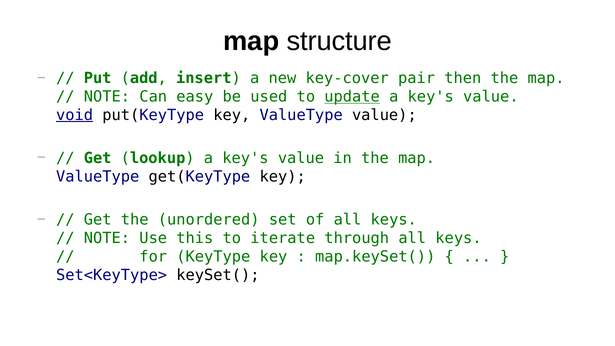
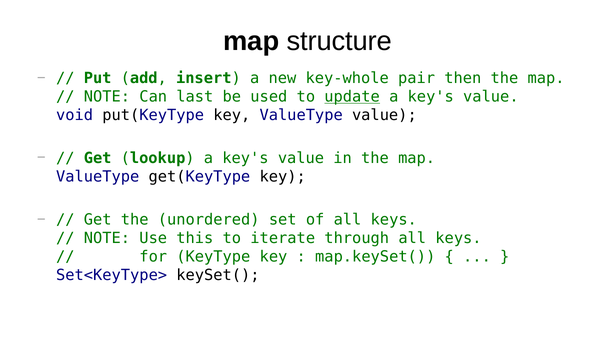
key-cover: key-cover -> key-whole
easy: easy -> last
void underline: present -> none
